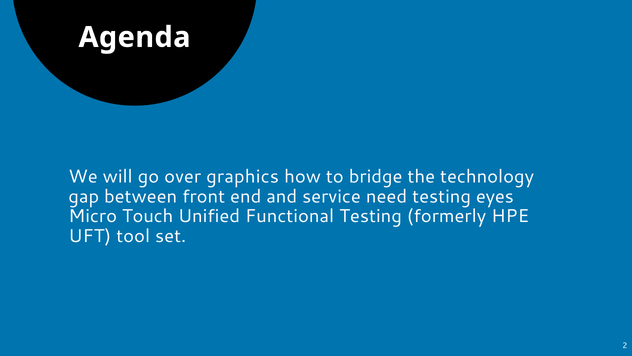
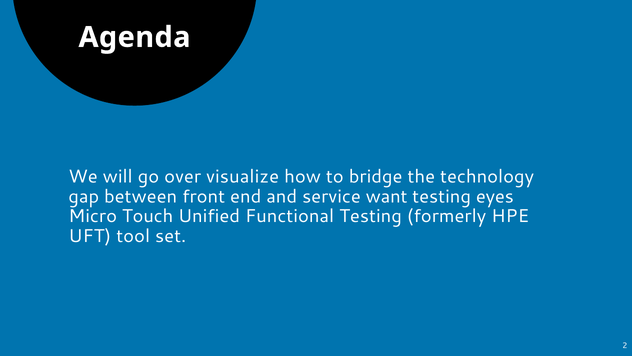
graphics: graphics -> visualize
need: need -> want
